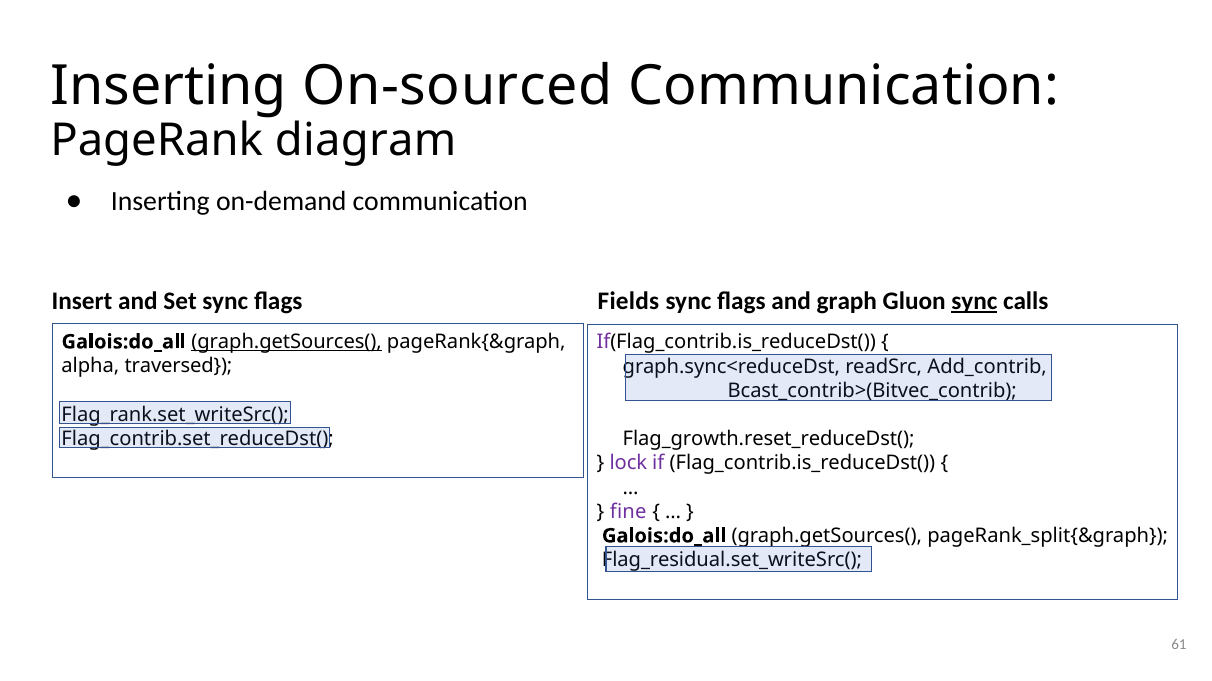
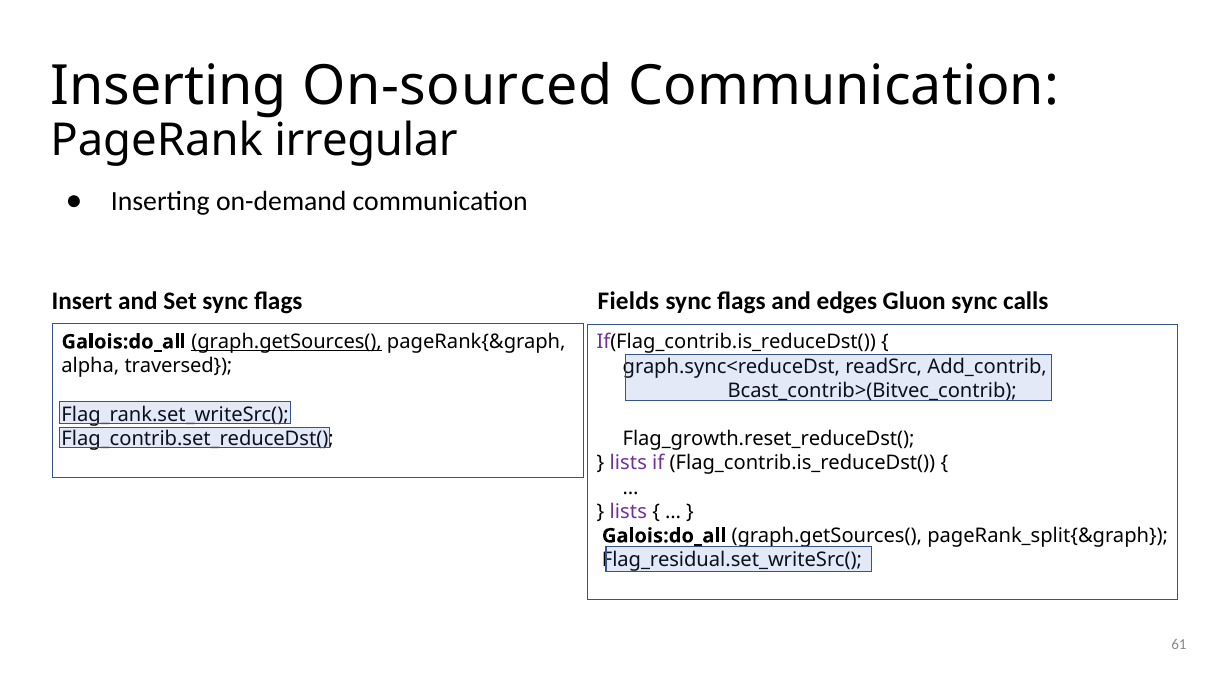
diagram: diagram -> irregular
graph: graph -> edges
sync at (974, 301) underline: present -> none
lock at (628, 464): lock -> lists
fine at (628, 512): fine -> lists
